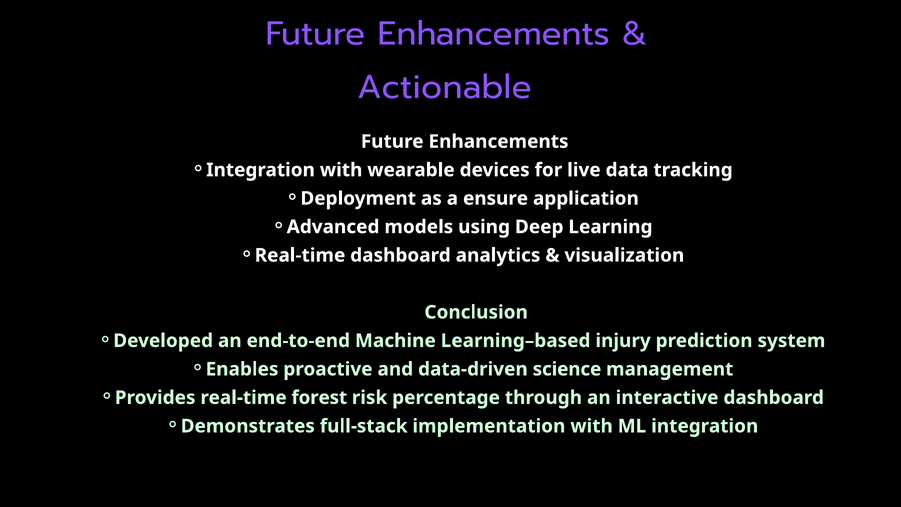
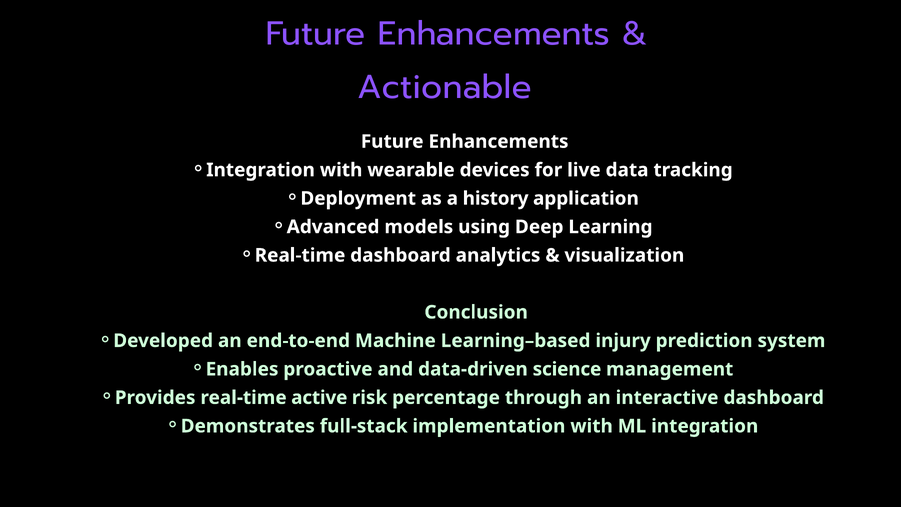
ensure: ensure -> history
forest: forest -> active
